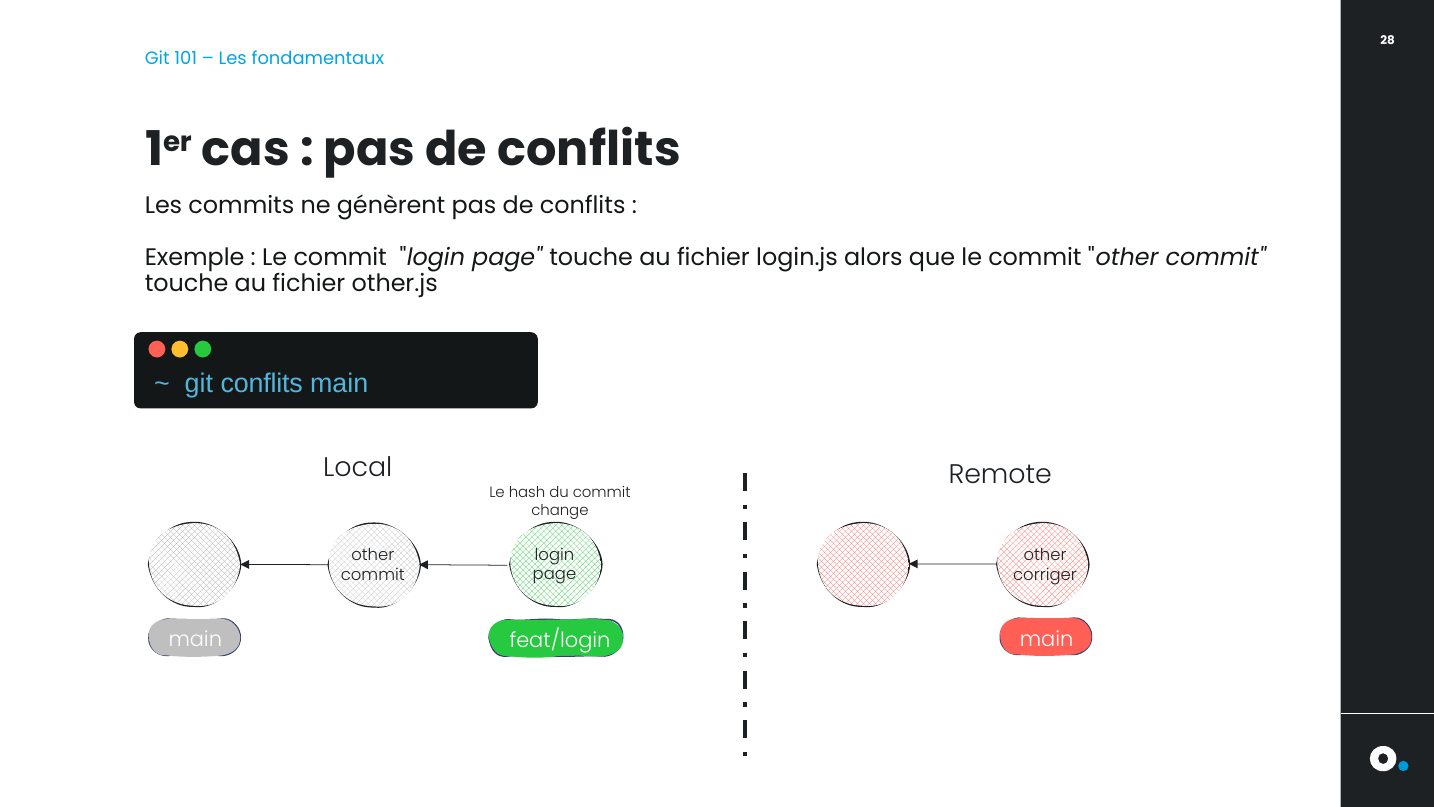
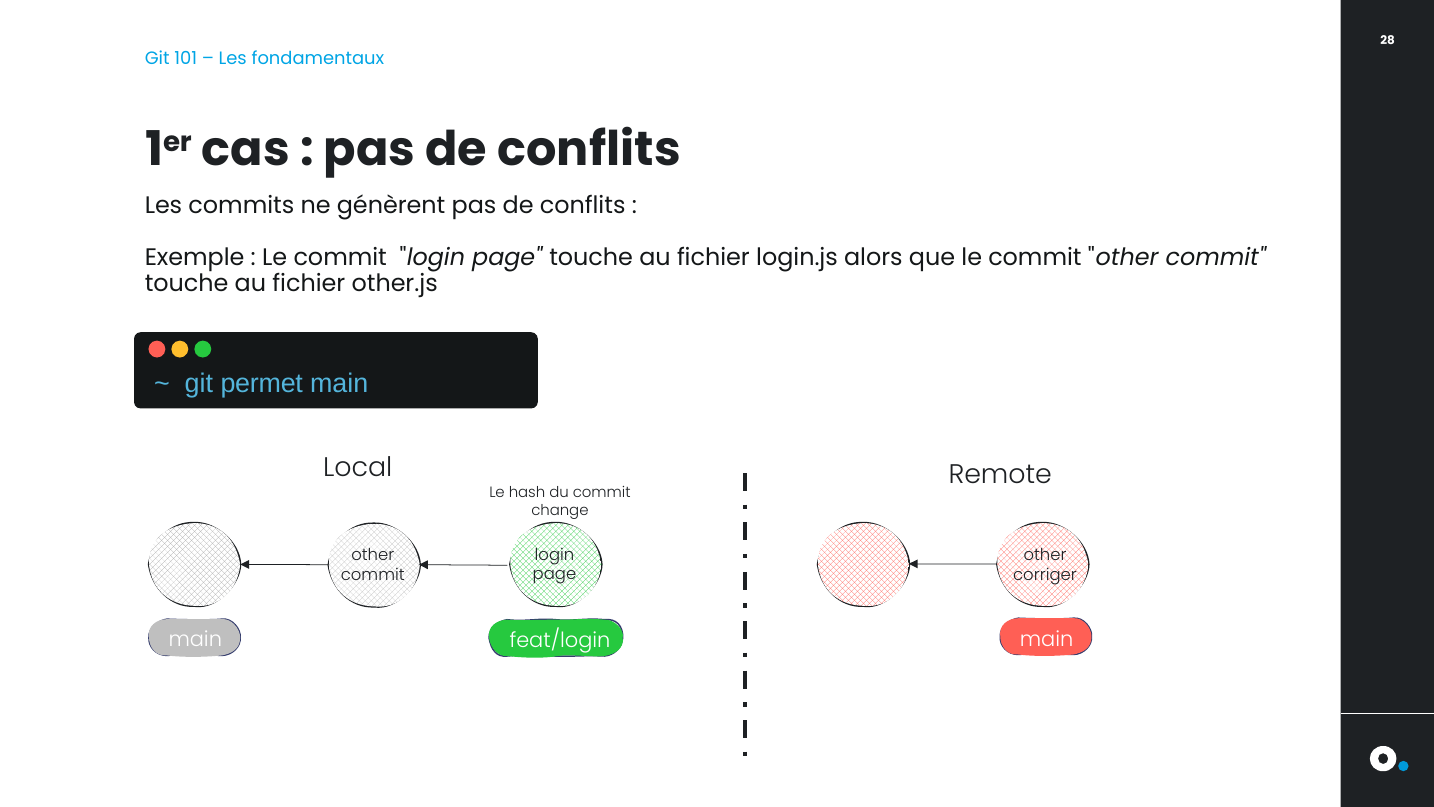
git conflits: conflits -> permet
